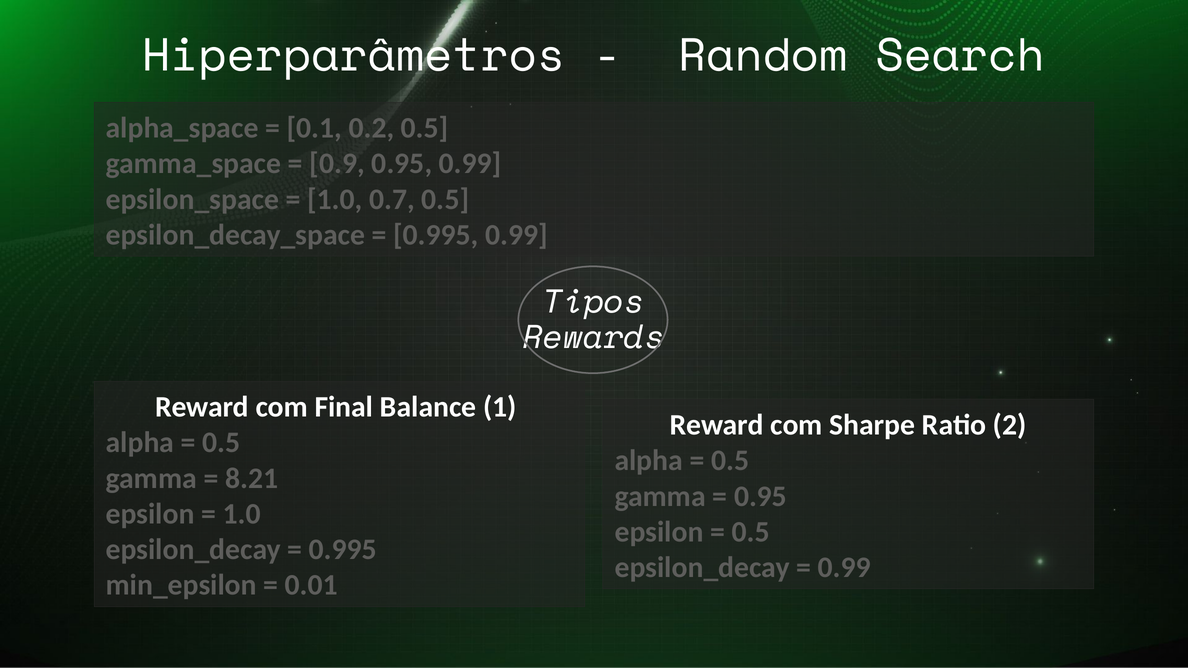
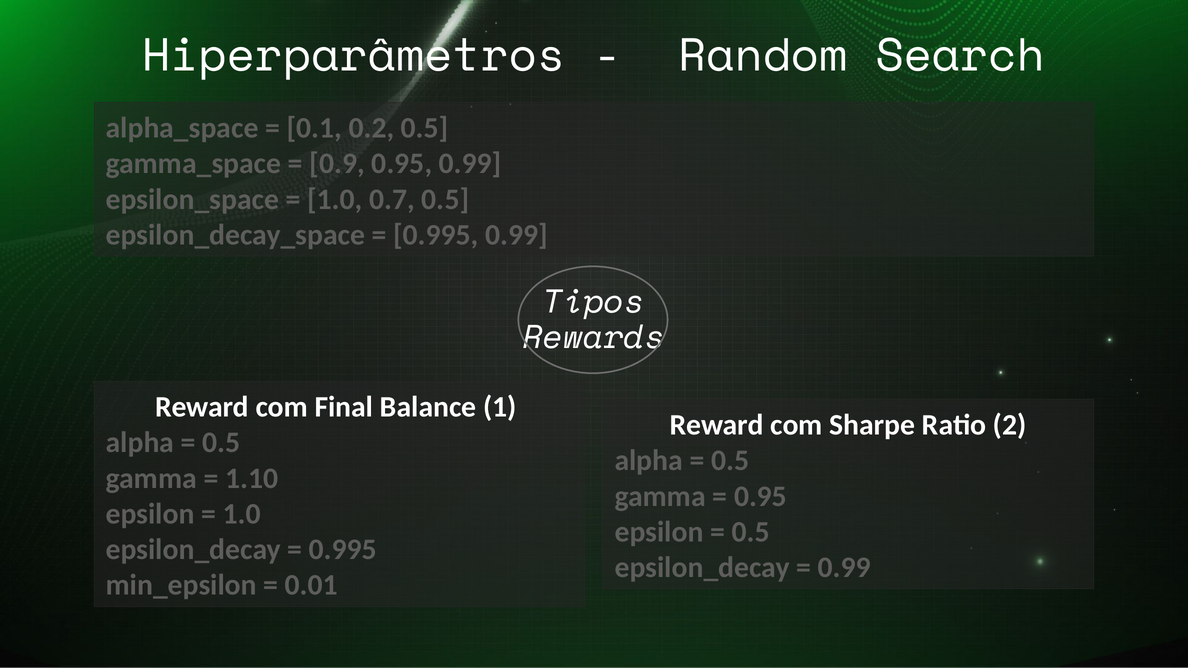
8.21: 8.21 -> 1.10
